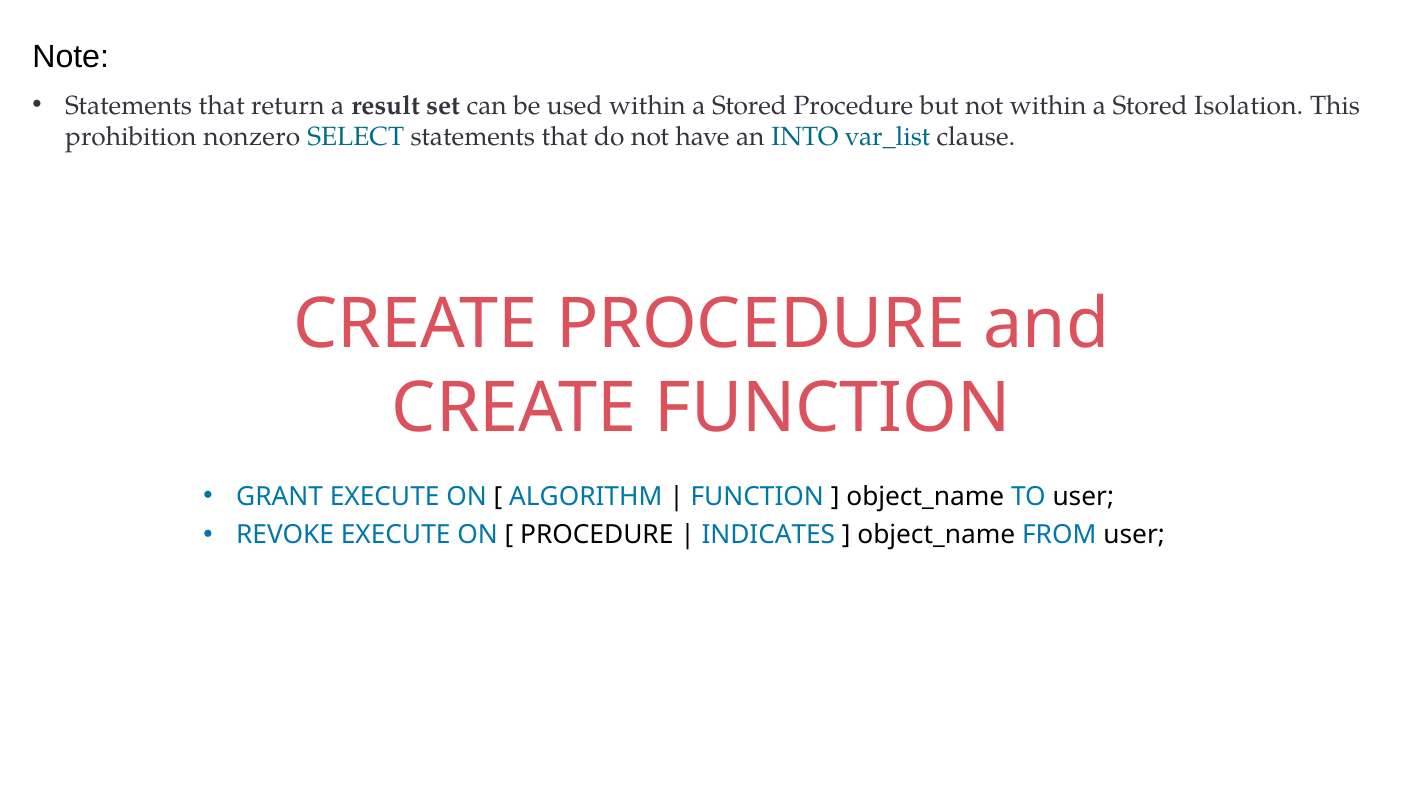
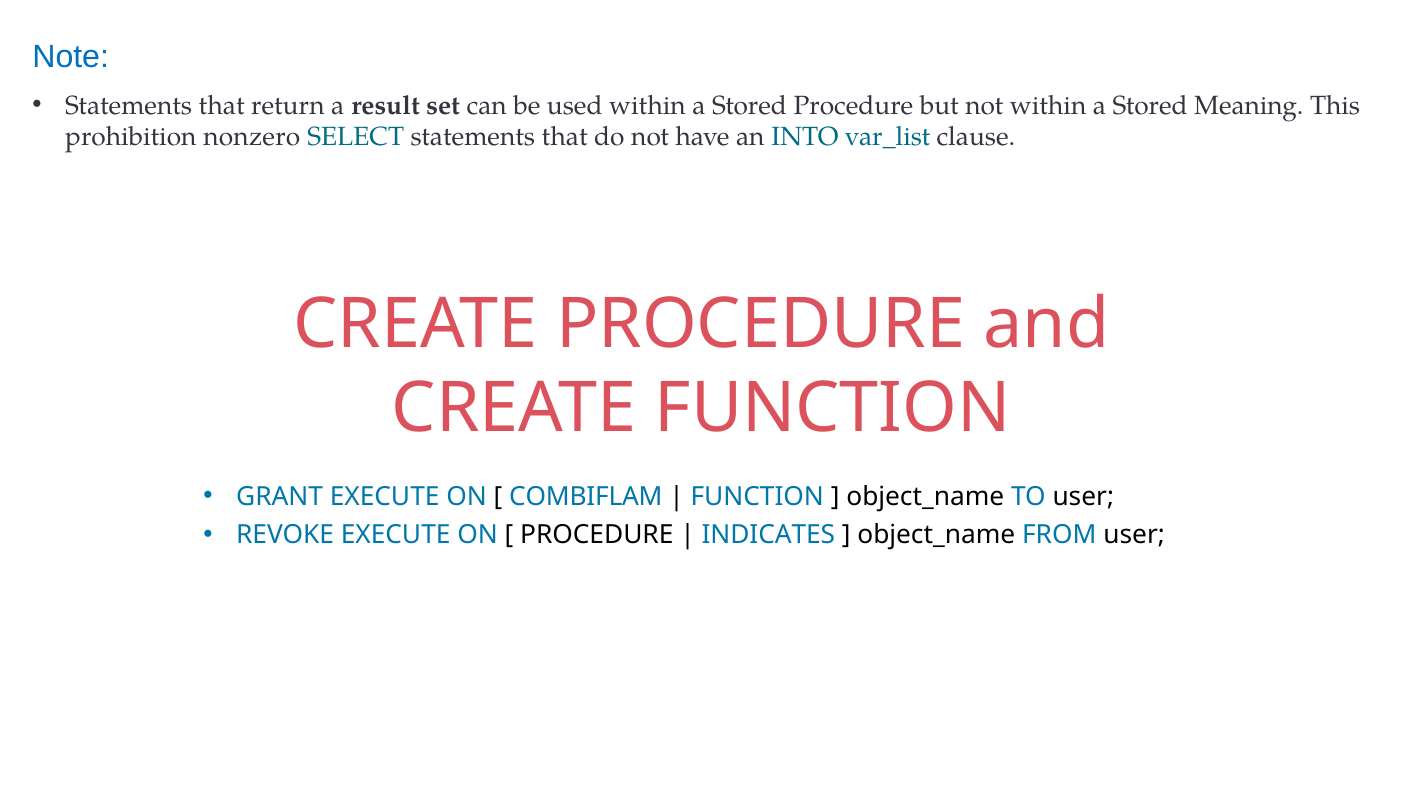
Note colour: black -> blue
Isolation: Isolation -> Meaning
ALGORITHM: ALGORITHM -> COMBIFLAM
